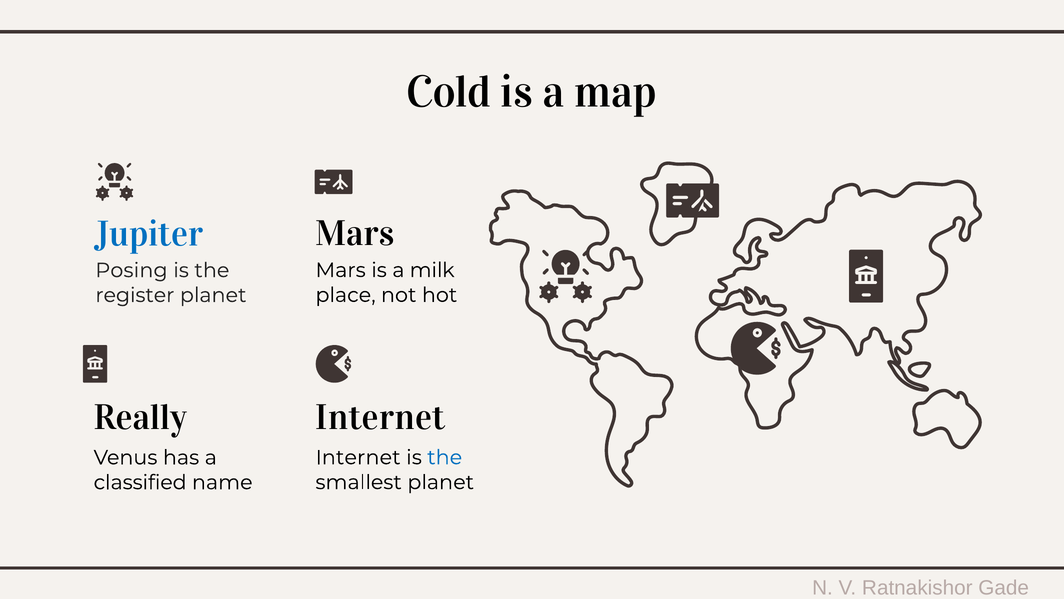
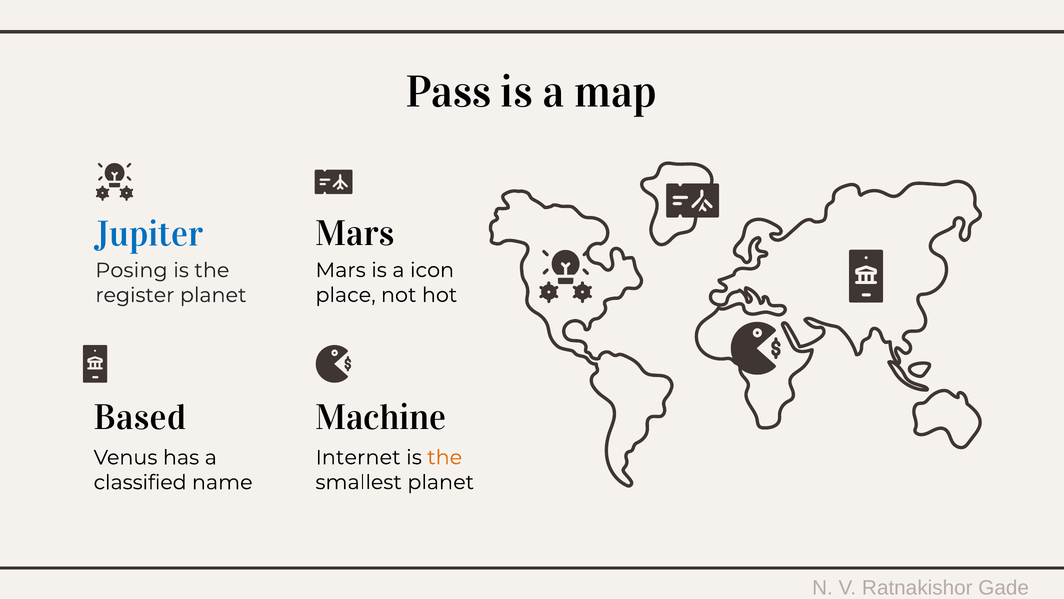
Cold: Cold -> Pass
milk: milk -> icon
Internet at (380, 417): Internet -> Machine
Really: Really -> Based
the at (445, 457) colour: blue -> orange
